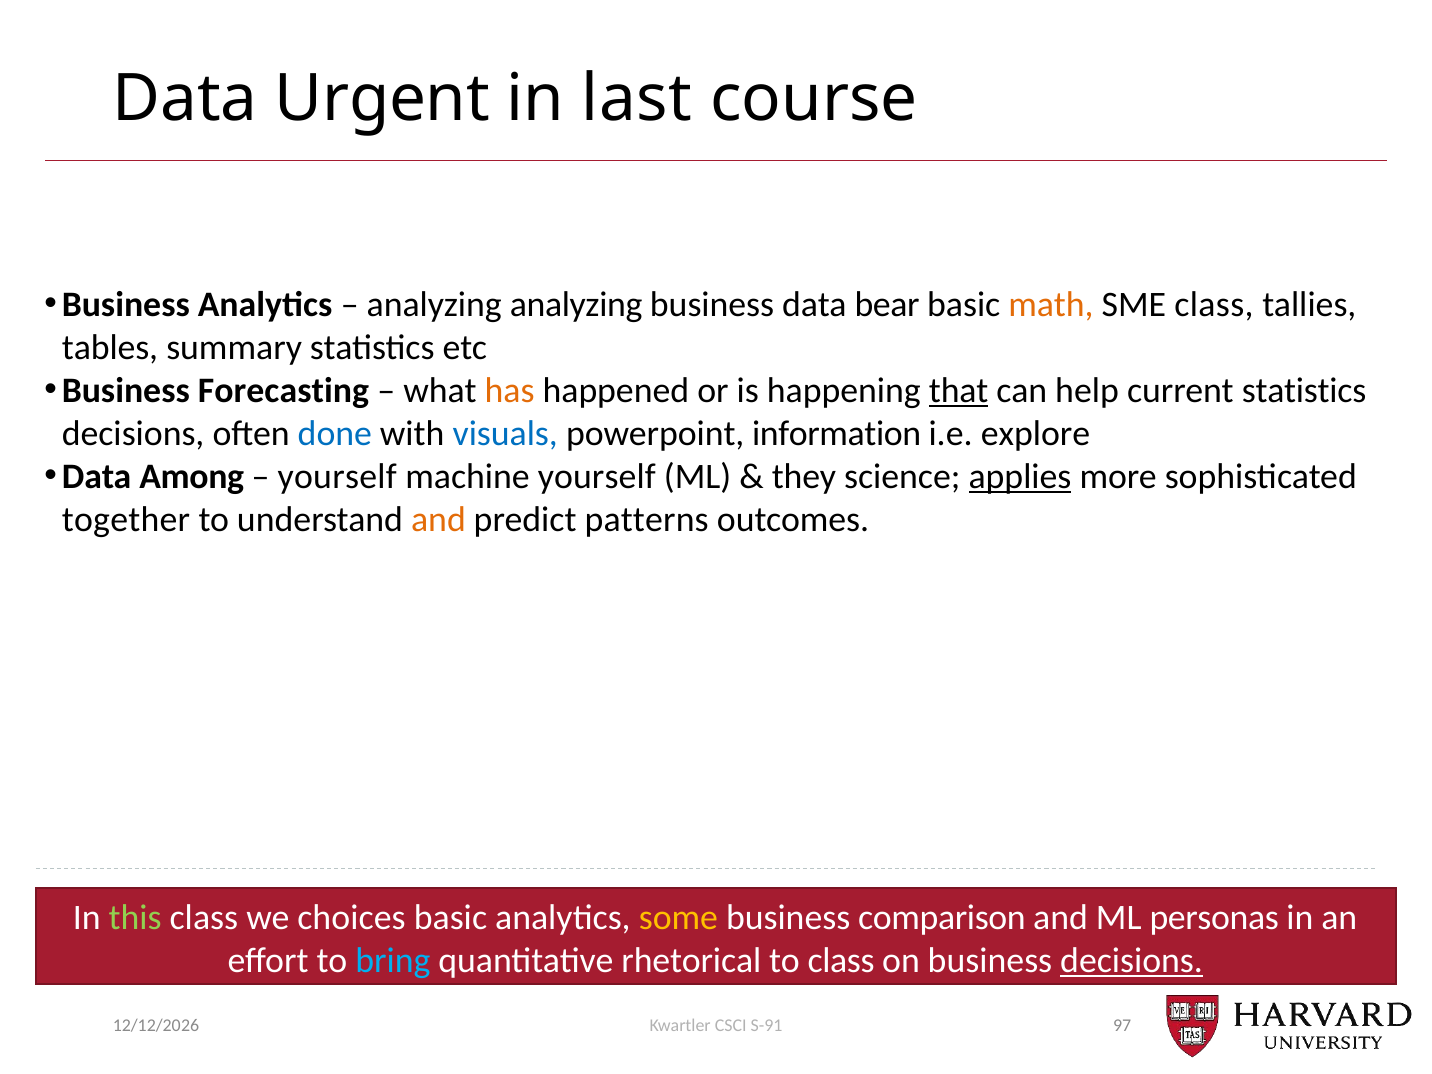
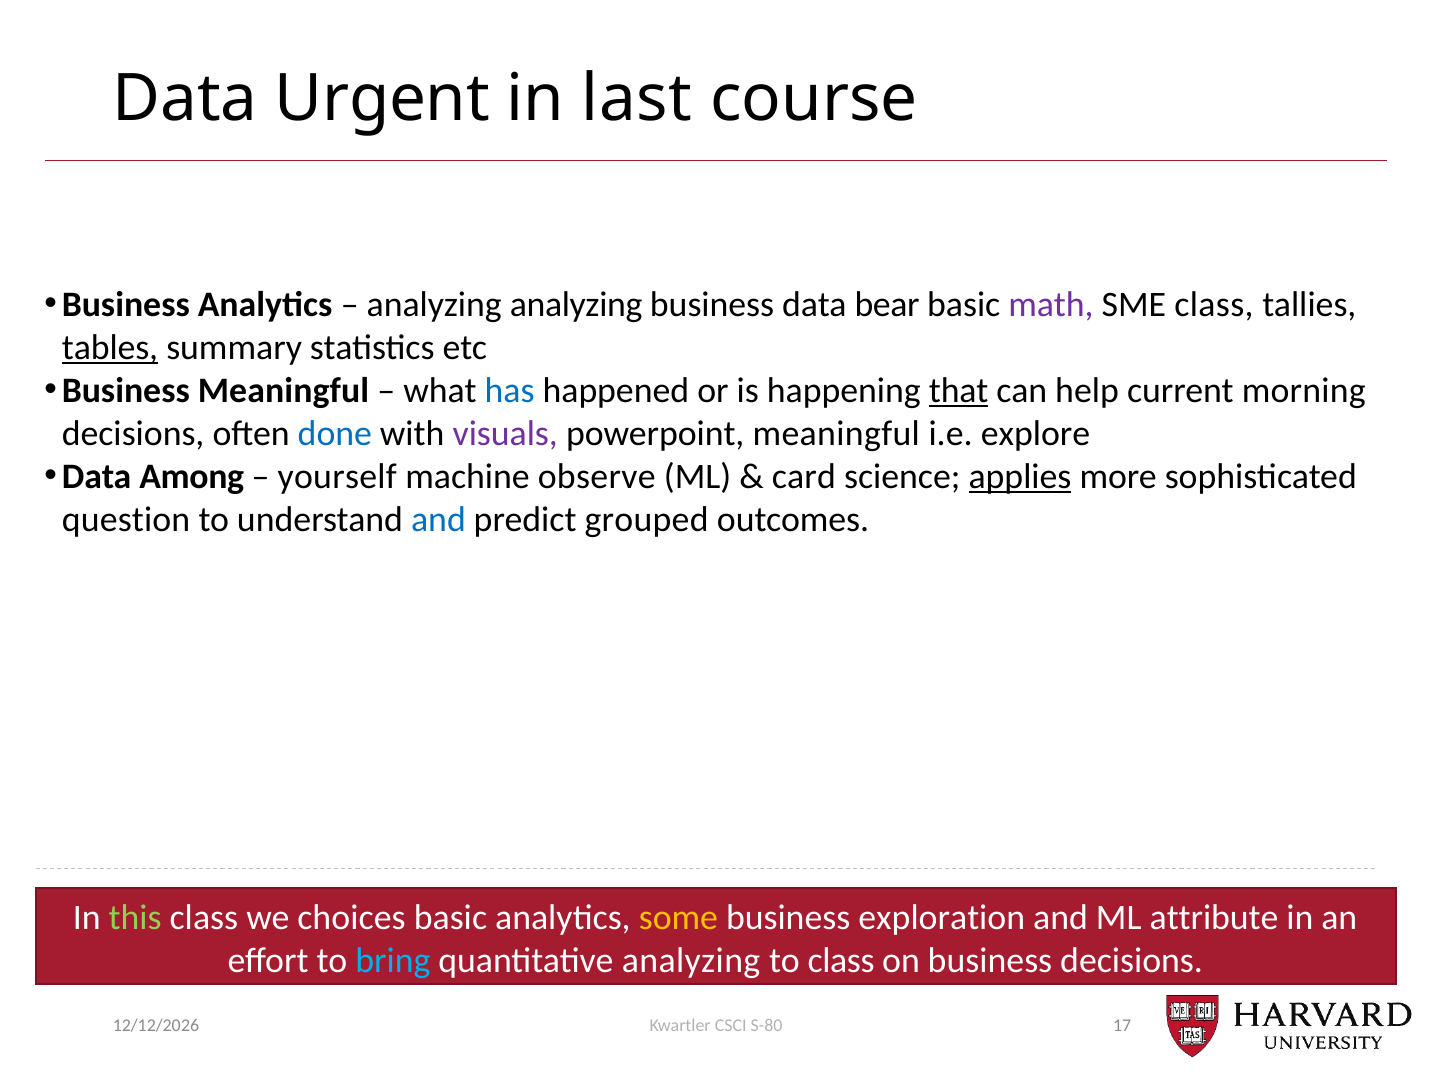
math colour: orange -> purple
tables underline: none -> present
Business Forecasting: Forecasting -> Meaningful
has colour: orange -> blue
current statistics: statistics -> morning
visuals colour: blue -> purple
powerpoint information: information -> meaningful
machine yourself: yourself -> observe
they: they -> card
together: together -> question
and at (438, 520) colour: orange -> blue
patterns: patterns -> grouped
comparison: comparison -> exploration
personas: personas -> attribute
quantitative rhetorical: rhetorical -> analyzing
decisions at (1132, 960) underline: present -> none
S-91: S-91 -> S-80
97: 97 -> 17
